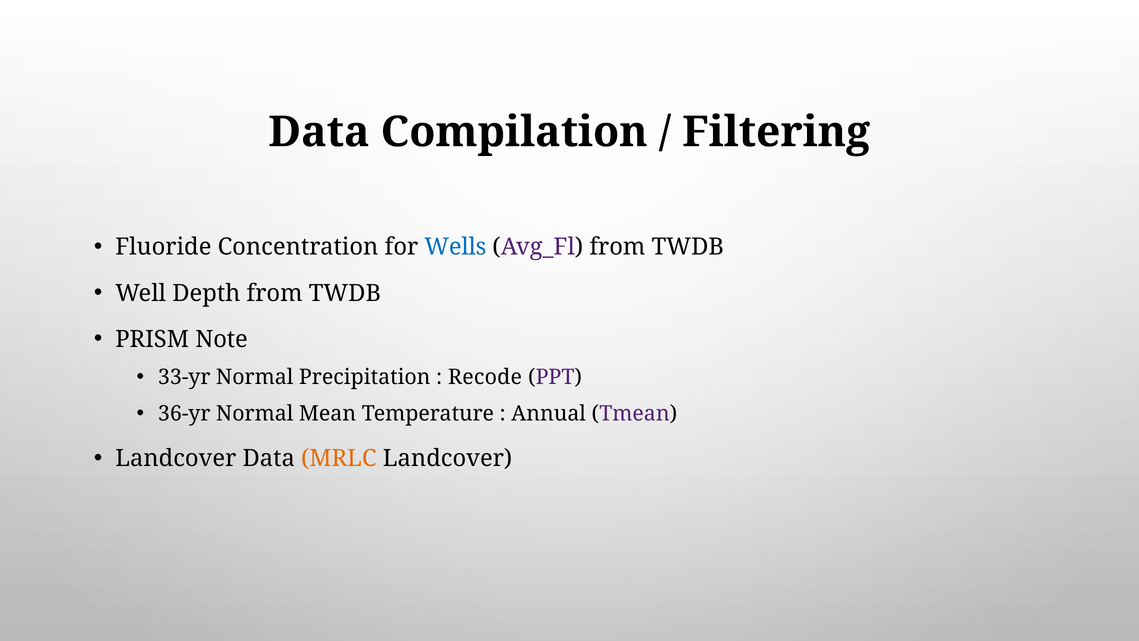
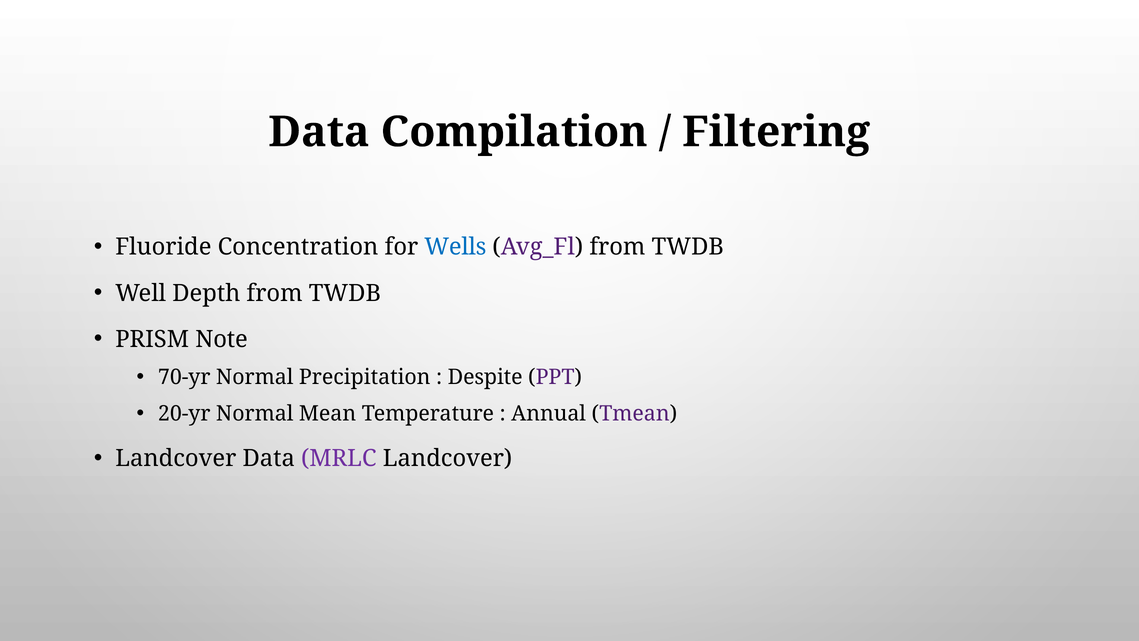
33-yr: 33-yr -> 70-yr
Recode: Recode -> Despite
36-yr: 36-yr -> 20-yr
MRLC colour: orange -> purple
